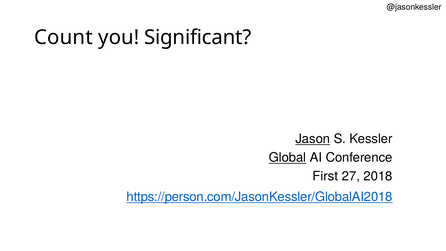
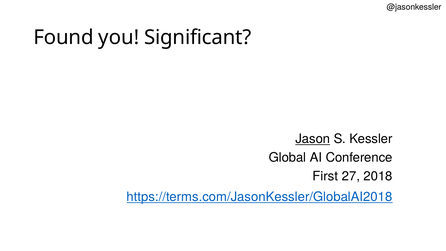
Count: Count -> Found
Global underline: present -> none
https://person.com/JasonKessler/GlobalAI2018: https://person.com/JasonKessler/GlobalAI2018 -> https://terms.com/JasonKessler/GlobalAI2018
